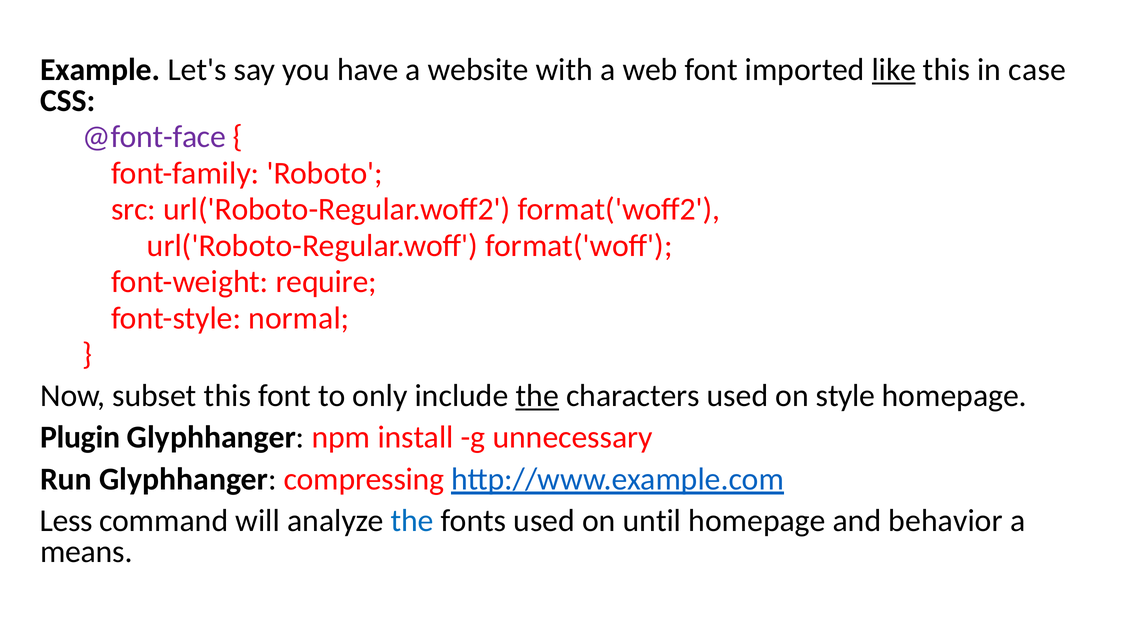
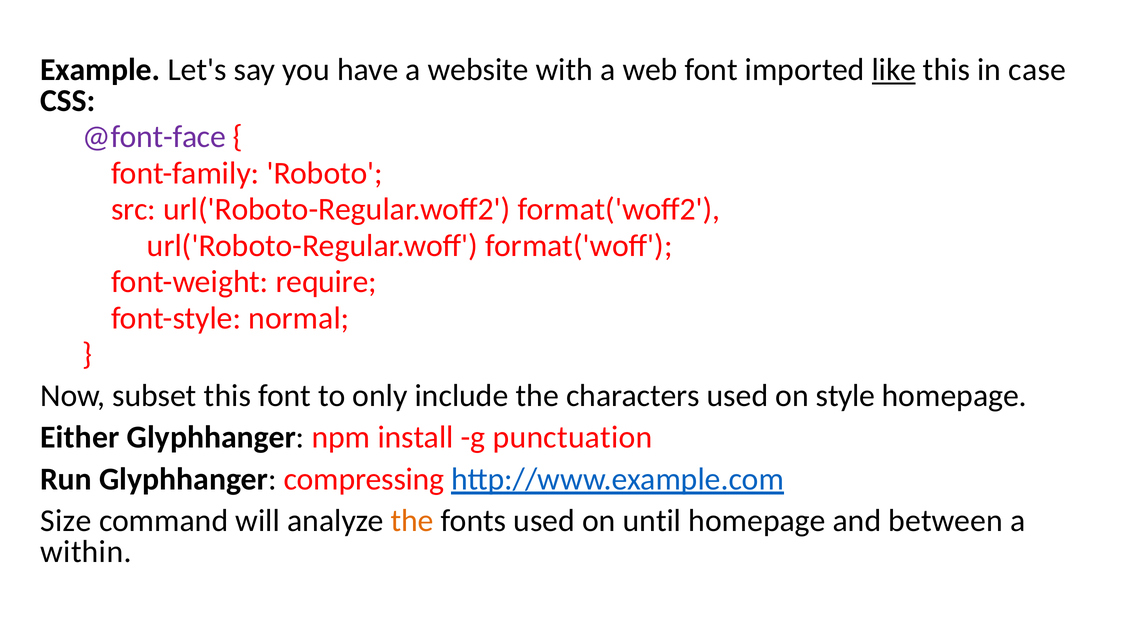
the at (537, 396) underline: present -> none
Plugin: Plugin -> Either
unnecessary: unnecessary -> punctuation
Less: Less -> Size
the at (412, 521) colour: blue -> orange
behavior: behavior -> between
means: means -> within
